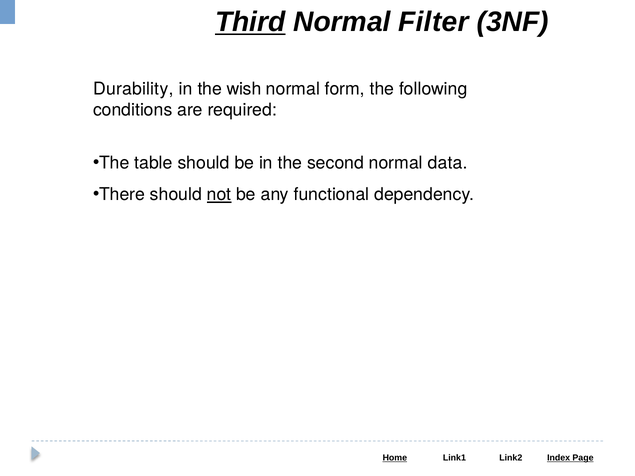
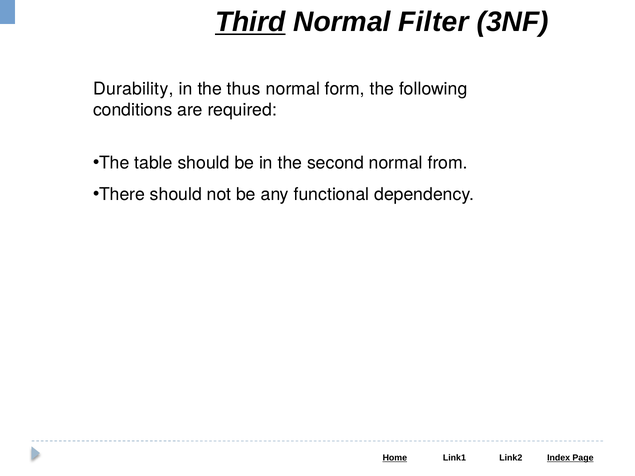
wish: wish -> thus
data: data -> from
not underline: present -> none
